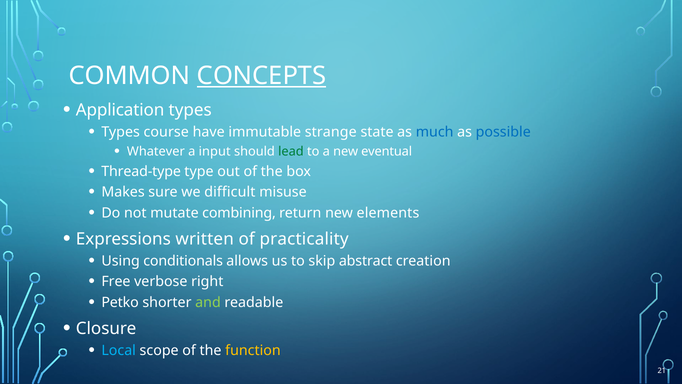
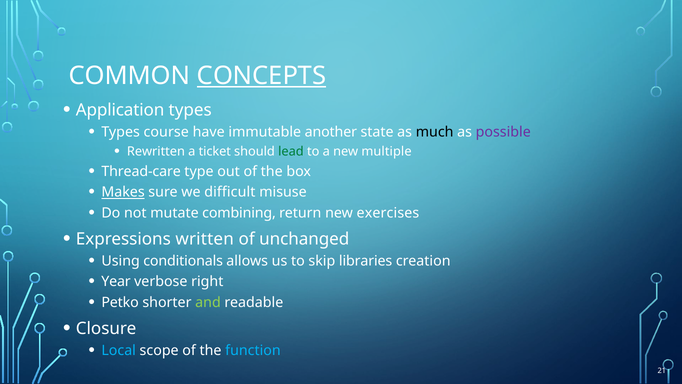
strange: strange -> another
much colour: blue -> black
possible colour: blue -> purple
Whatever: Whatever -> Rewritten
input: input -> ticket
eventual: eventual -> multiple
Thread-type: Thread-type -> Thread-care
Makes underline: none -> present
elements: elements -> exercises
practicality: practicality -> unchanged
abstract: abstract -> libraries
Free: Free -> Year
function colour: yellow -> light blue
